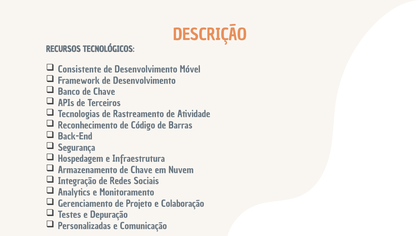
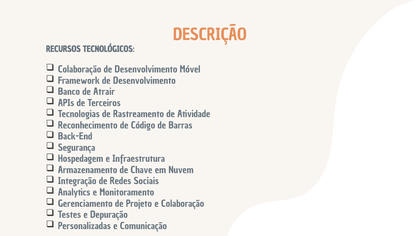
Consistente at (80, 69): Consistente -> Colaboração
Banco de Chave: Chave -> Atrair
